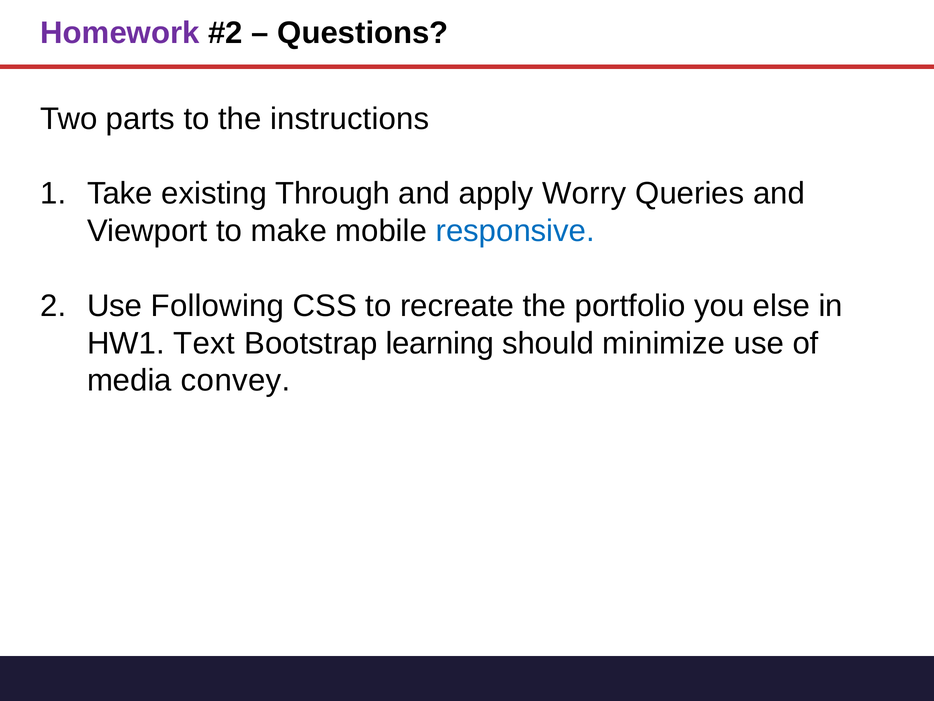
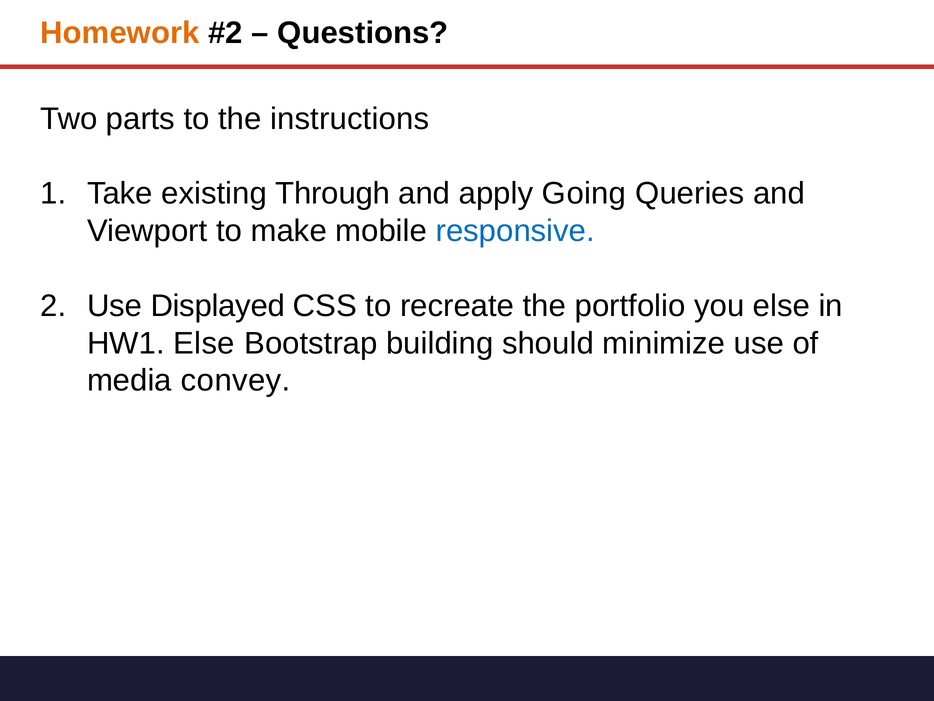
Homework colour: purple -> orange
Worry: Worry -> Going
Following: Following -> Displayed
HW1 Text: Text -> Else
learning: learning -> building
